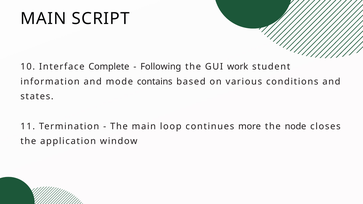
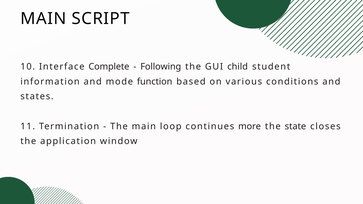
work: work -> child
contains: contains -> function
node: node -> state
